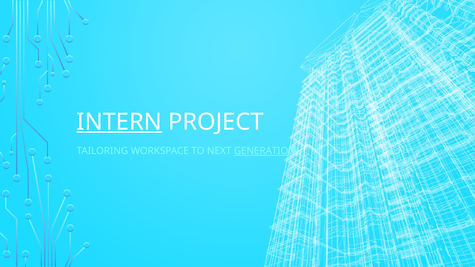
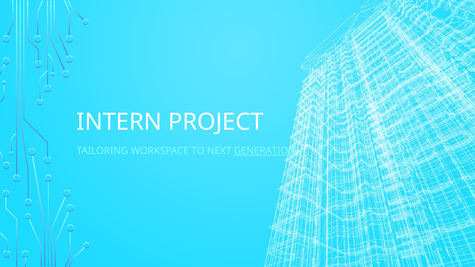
INTERN underline: present -> none
